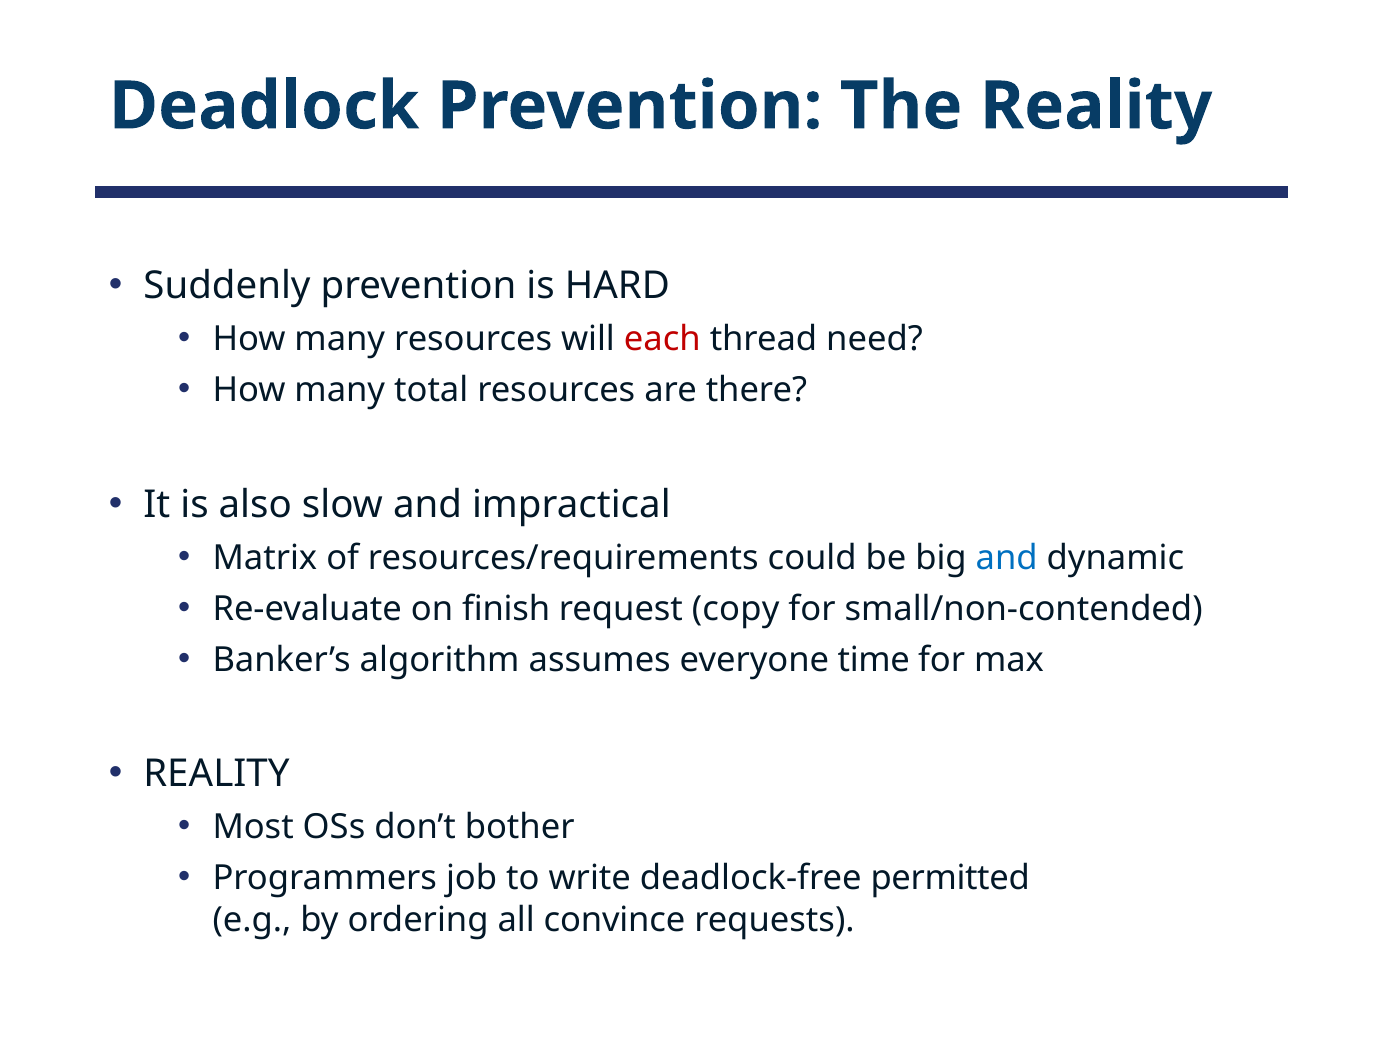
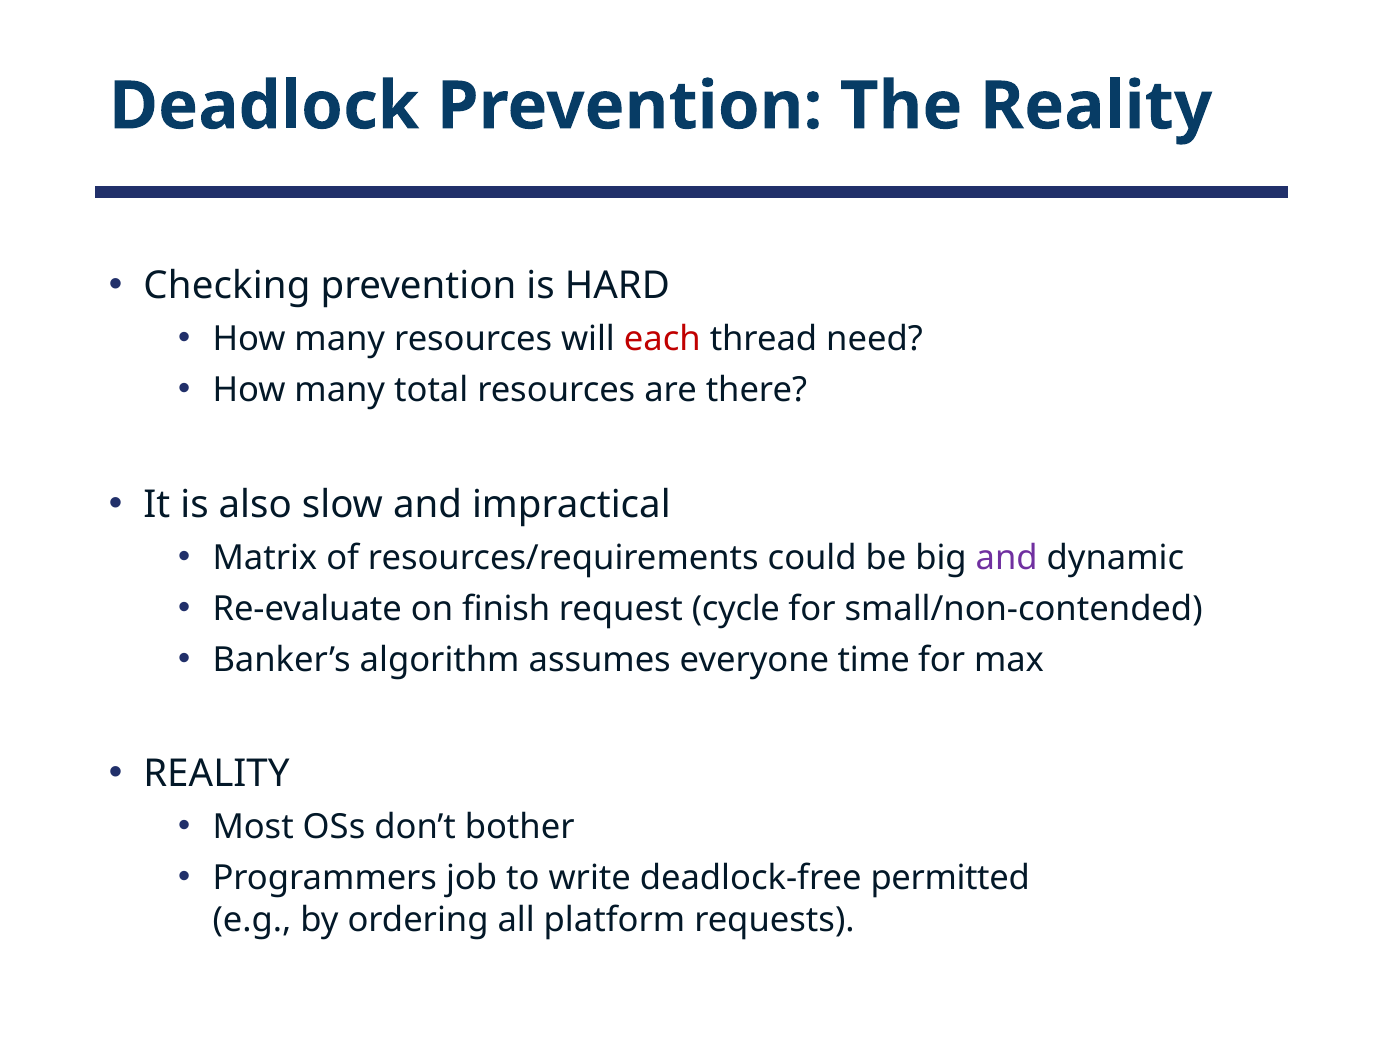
Suddenly: Suddenly -> Checking
and at (1007, 558) colour: blue -> purple
copy: copy -> cycle
convince: convince -> platform
